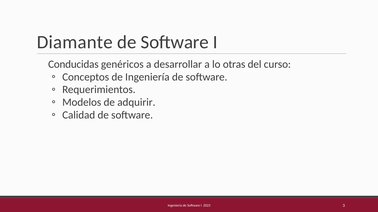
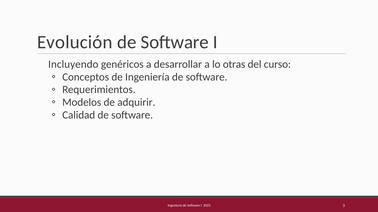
Diamante: Diamante -> Evolución
Conducidas: Conducidas -> Incluyendo
